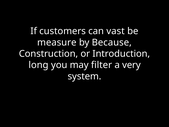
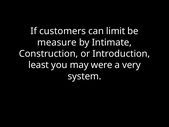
vast: vast -> limit
Because: Because -> Intimate
long: long -> least
filter: filter -> were
